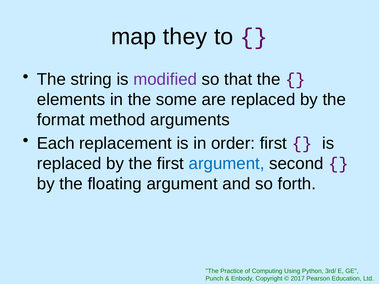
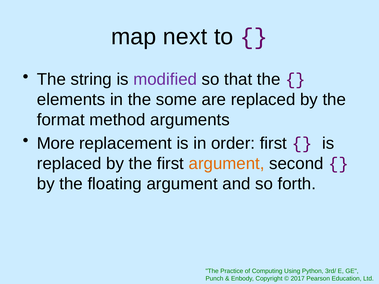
they: they -> next
Each: Each -> More
argument at (227, 164) colour: blue -> orange
